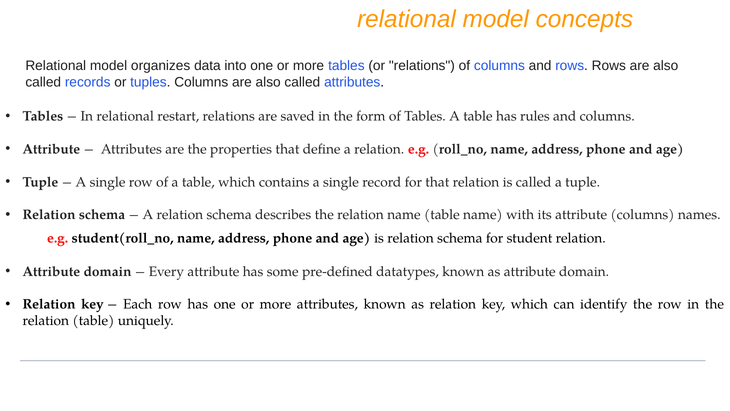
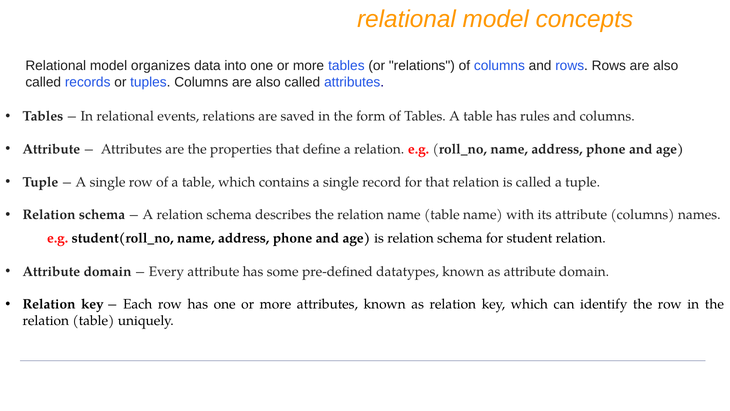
restart: restart -> events
